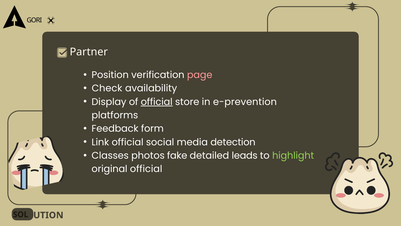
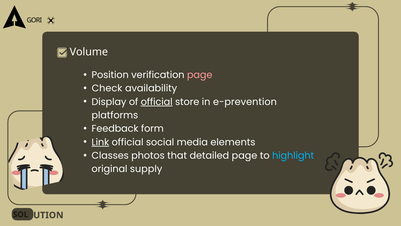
Partner: Partner -> Volume
Link underline: none -> present
detection: detection -> elements
fake: fake -> that
detailed leads: leads -> page
highlight colour: light green -> light blue
original official: official -> supply
